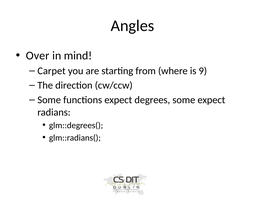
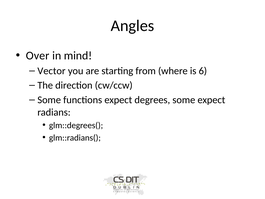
Carpet: Carpet -> Vector
9: 9 -> 6
